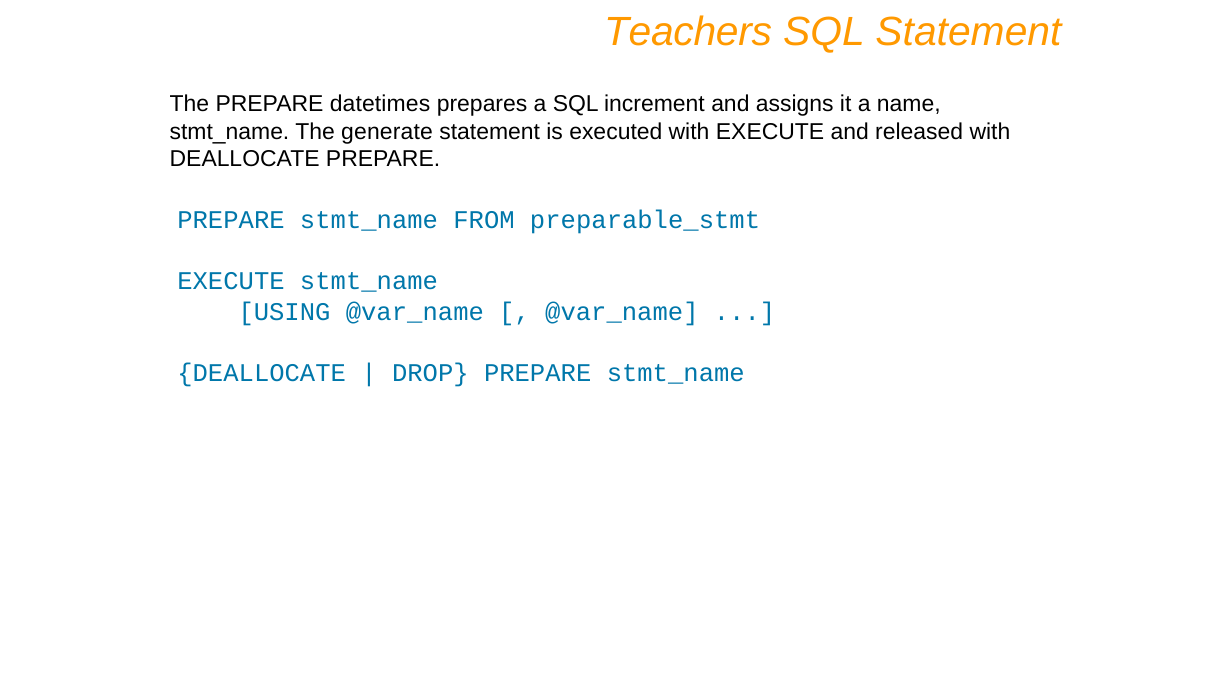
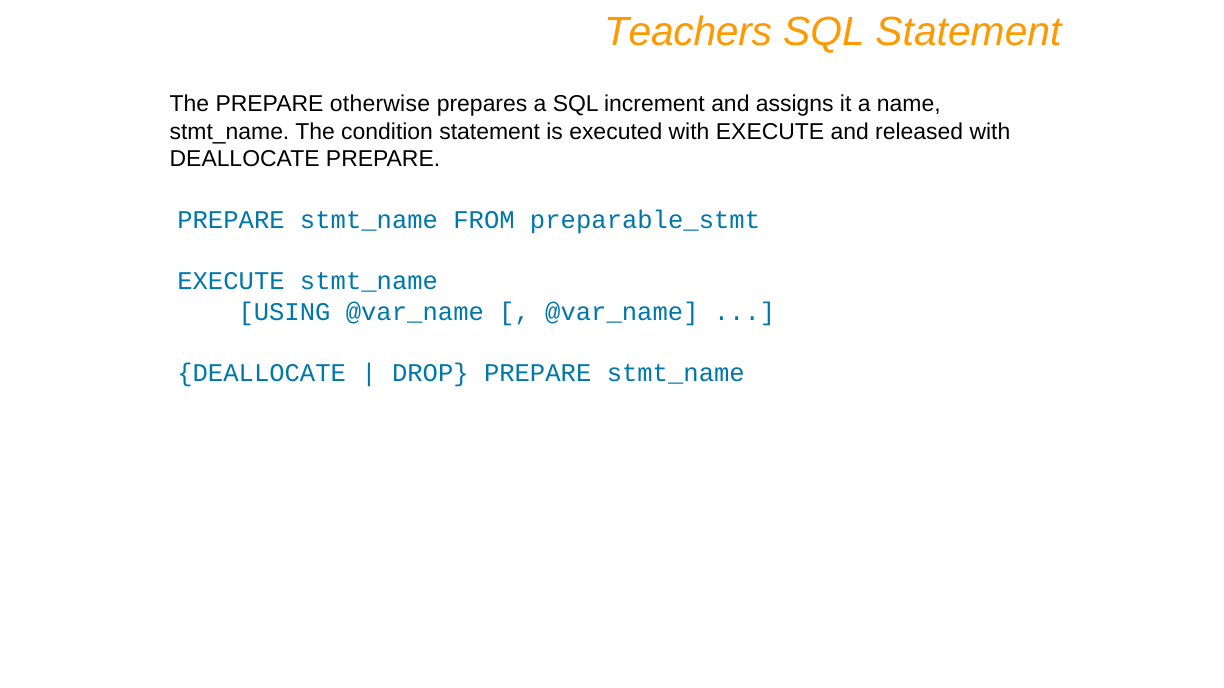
datetimes: datetimes -> otherwise
generate: generate -> condition
